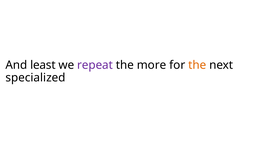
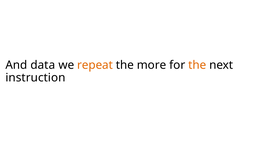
least: least -> data
repeat colour: purple -> orange
specialized: specialized -> instruction
